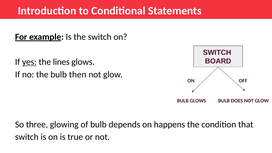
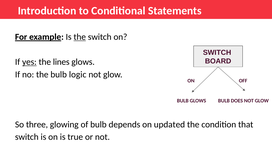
the at (80, 37) underline: none -> present
then: then -> logic
happens: happens -> updated
